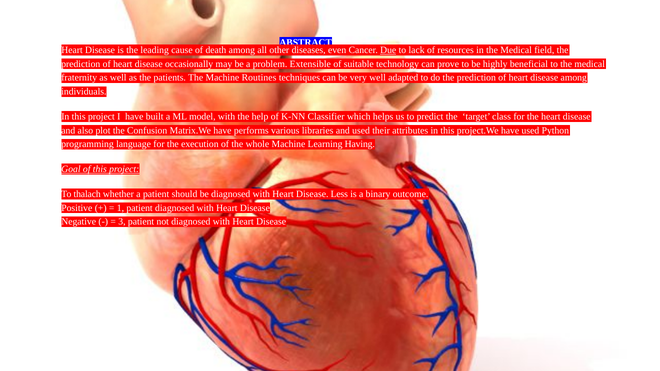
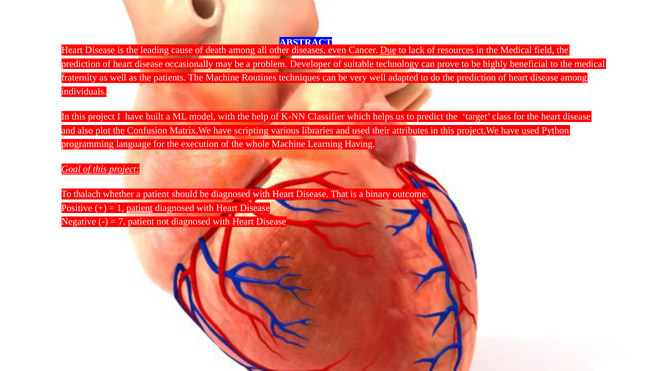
Extensible: Extensible -> Developer
performs: performs -> scripting
Less: Less -> That
patient at (140, 208) underline: none -> present
3: 3 -> 7
